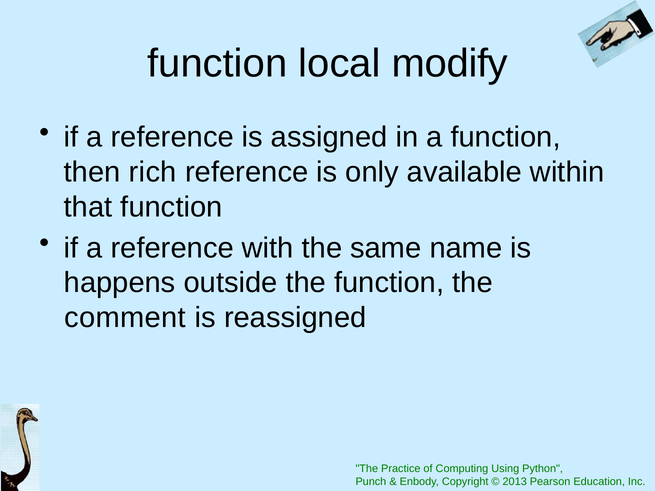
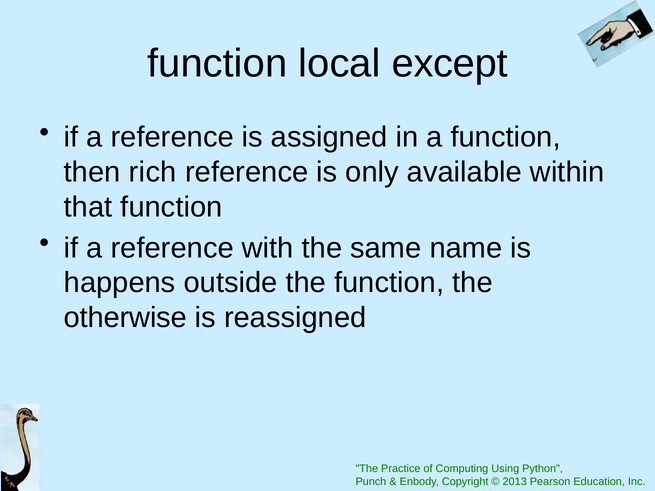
modify: modify -> except
comment: comment -> otherwise
